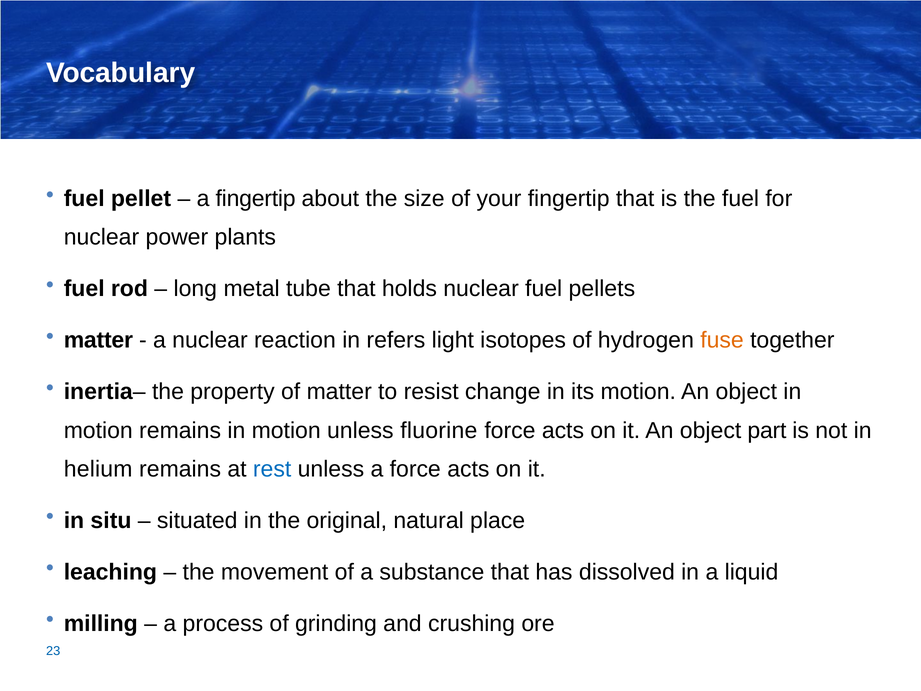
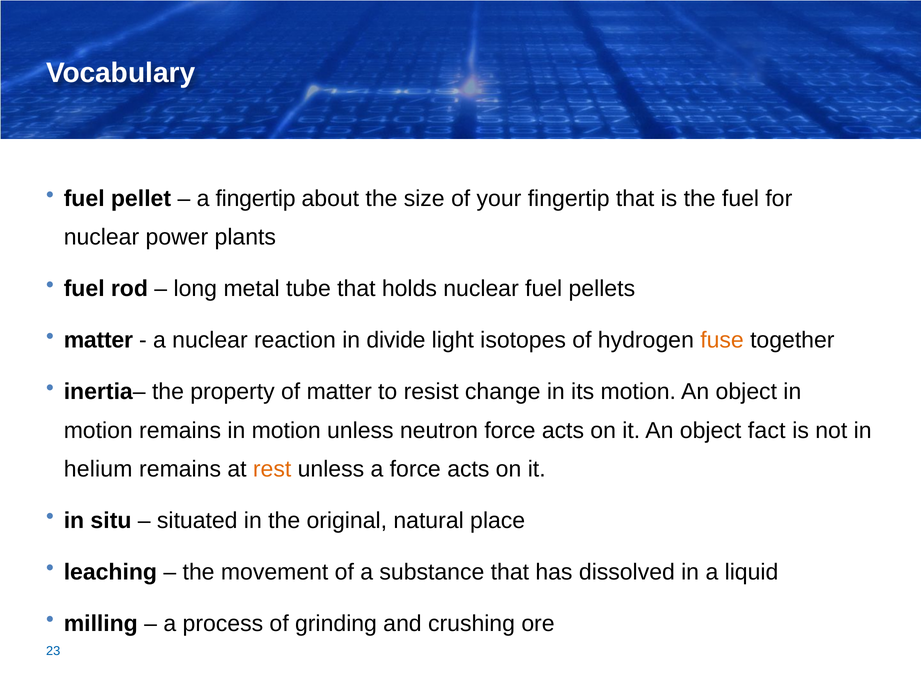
refers: refers -> divide
fluorine: fluorine -> neutron
part: part -> fact
rest colour: blue -> orange
